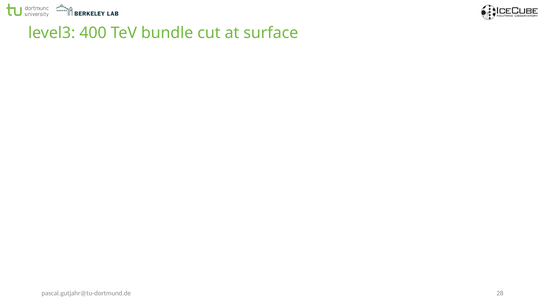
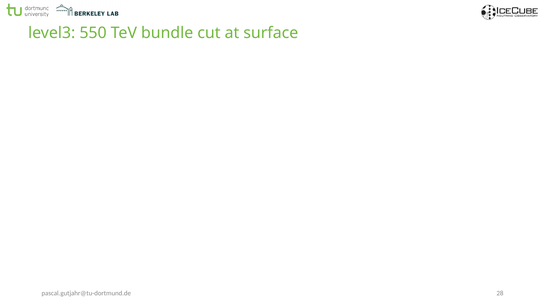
400: 400 -> 550
